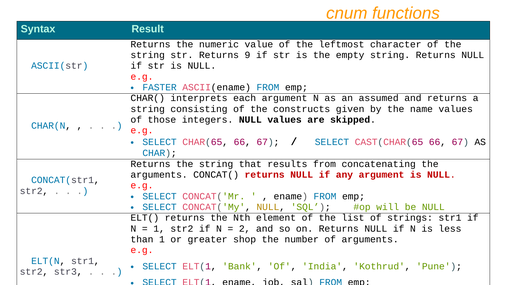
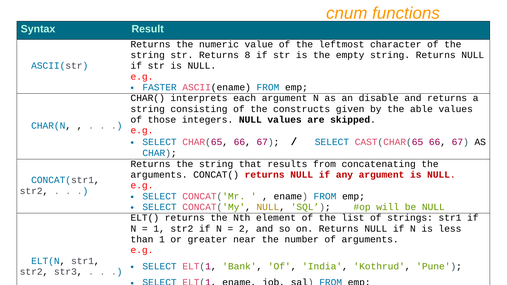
9: 9 -> 8
assumed: assumed -> disable
name: name -> able
shop: shop -> near
